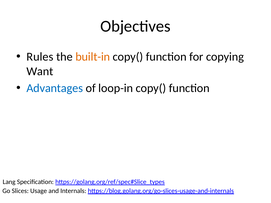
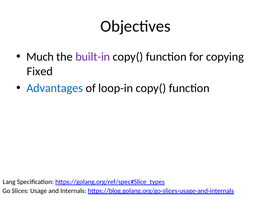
Rules: Rules -> Much
built-in colour: orange -> purple
Want: Want -> Fixed
